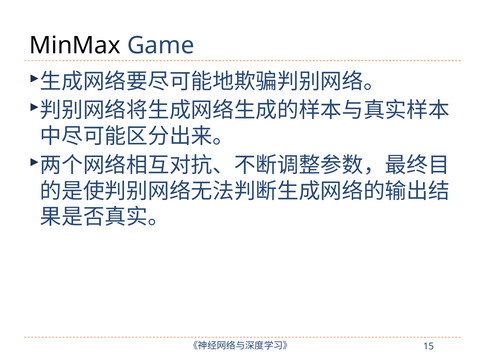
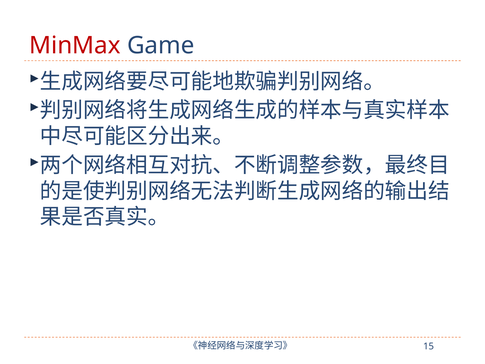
MinMax colour: black -> red
